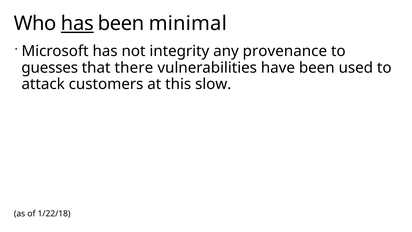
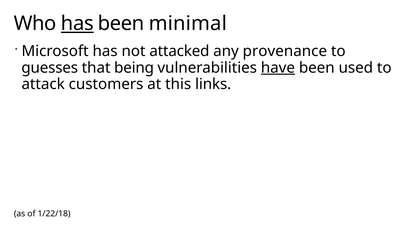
integrity: integrity -> attacked
there: there -> being
have underline: none -> present
slow: slow -> links
